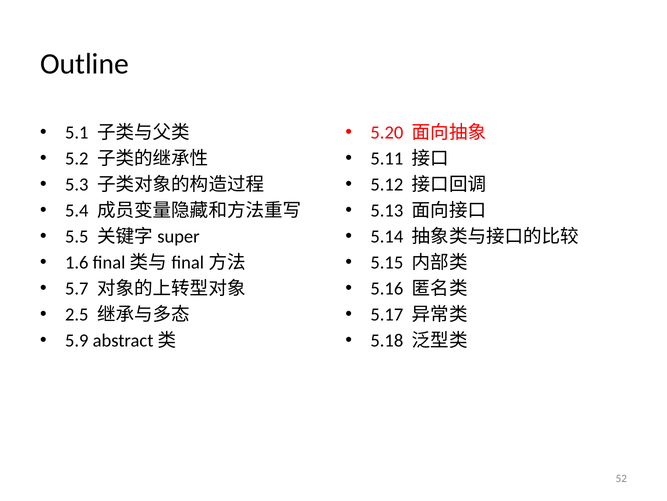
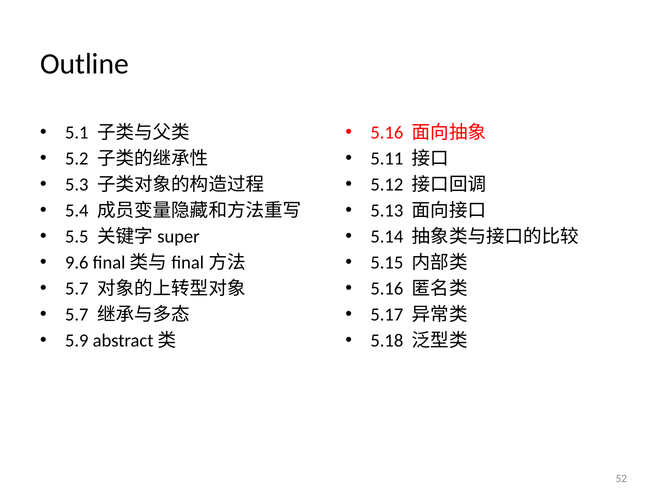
5.20 at (387, 132): 5.20 -> 5.16
1.6: 1.6 -> 9.6
2.5 at (77, 314): 2.5 -> 5.7
